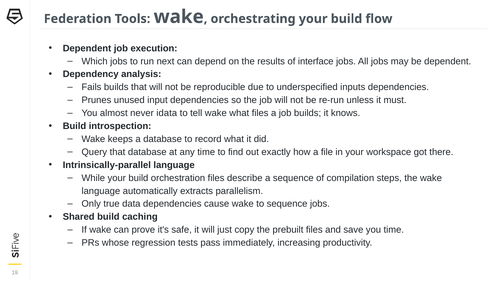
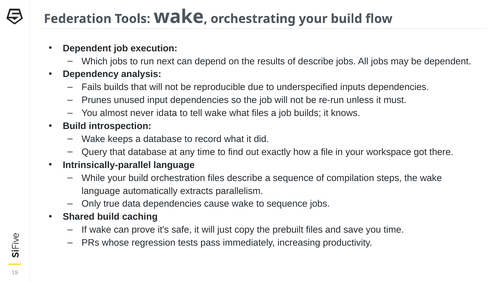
of interface: interface -> describe
